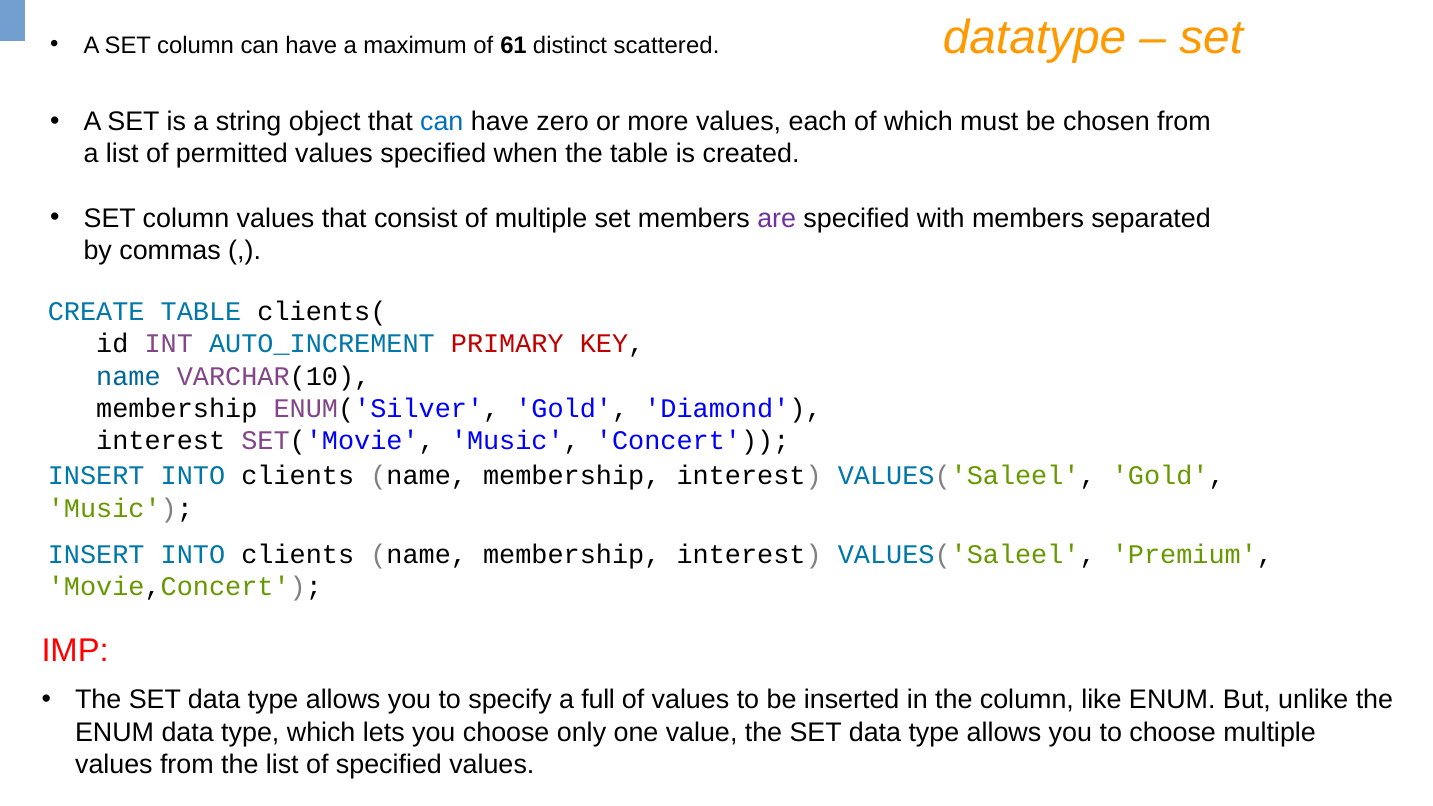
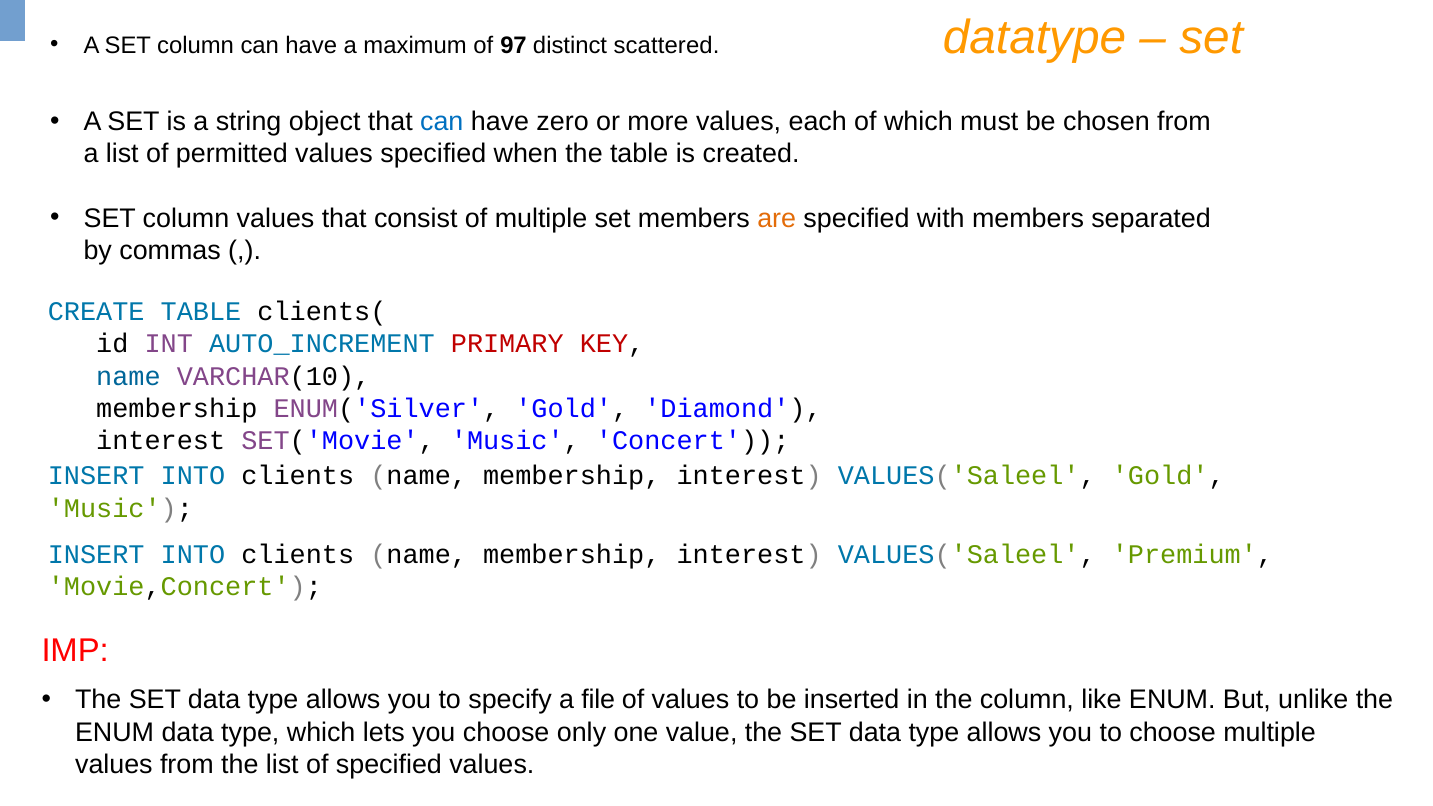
61: 61 -> 97
are colour: purple -> orange
full: full -> file
